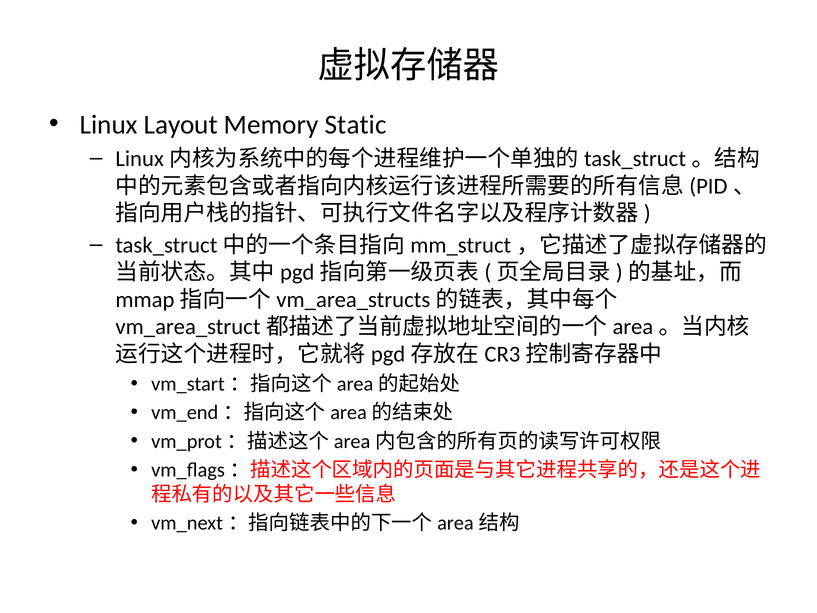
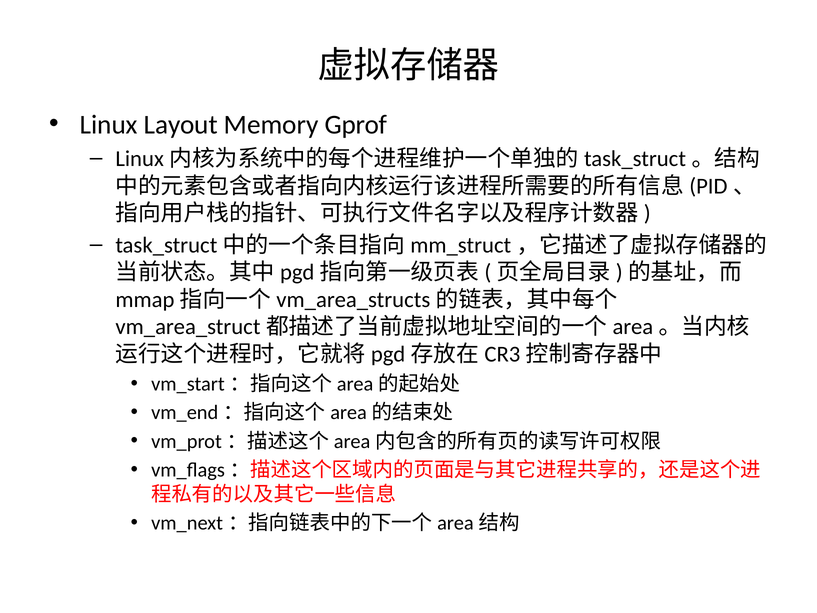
Static: Static -> Gprof
